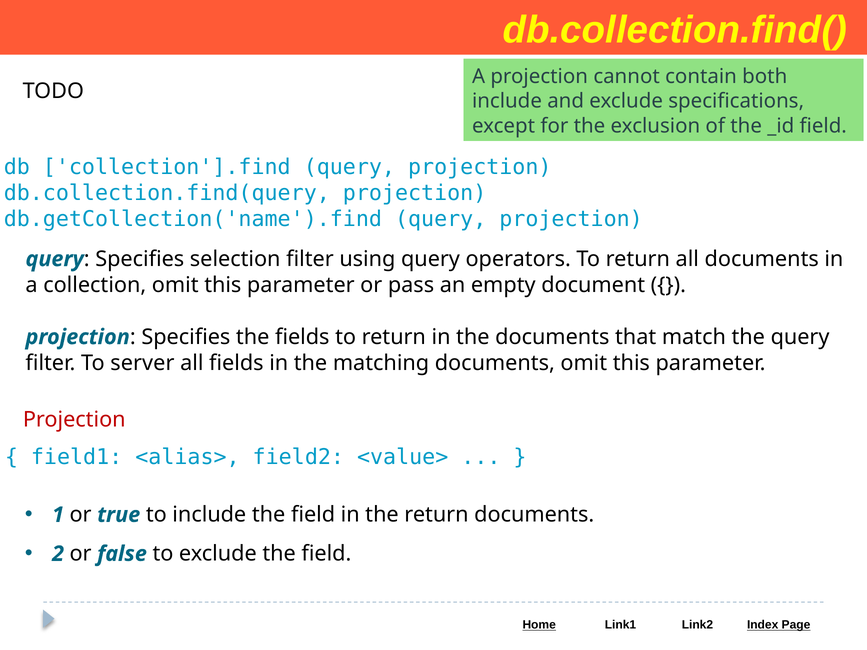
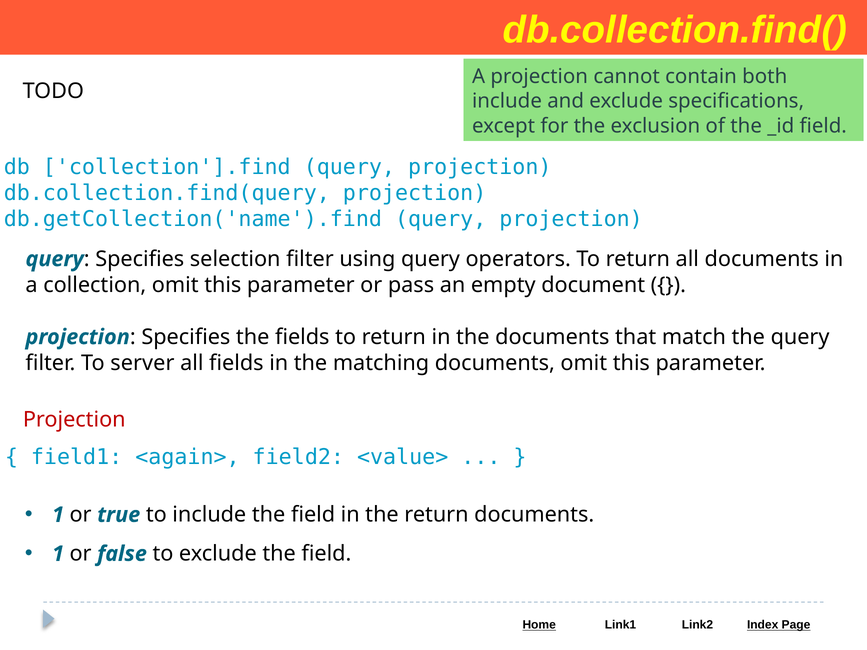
<alias>: <alias> -> <again>
2 at (58, 554): 2 -> 1
